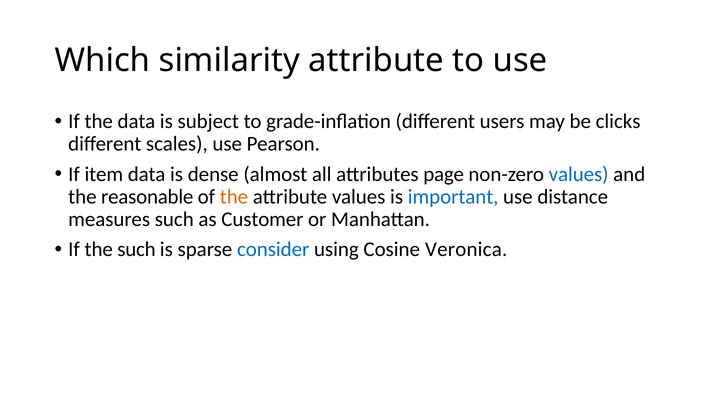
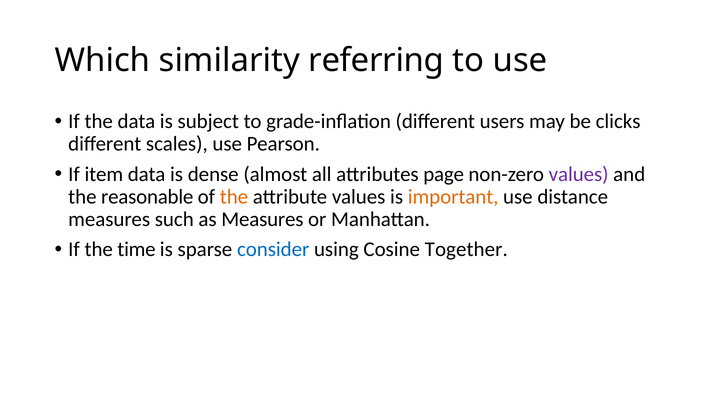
similarity attribute: attribute -> referring
values at (579, 174) colour: blue -> purple
important colour: blue -> orange
as Customer: Customer -> Measures
the such: such -> time
Veronica: Veronica -> Together
